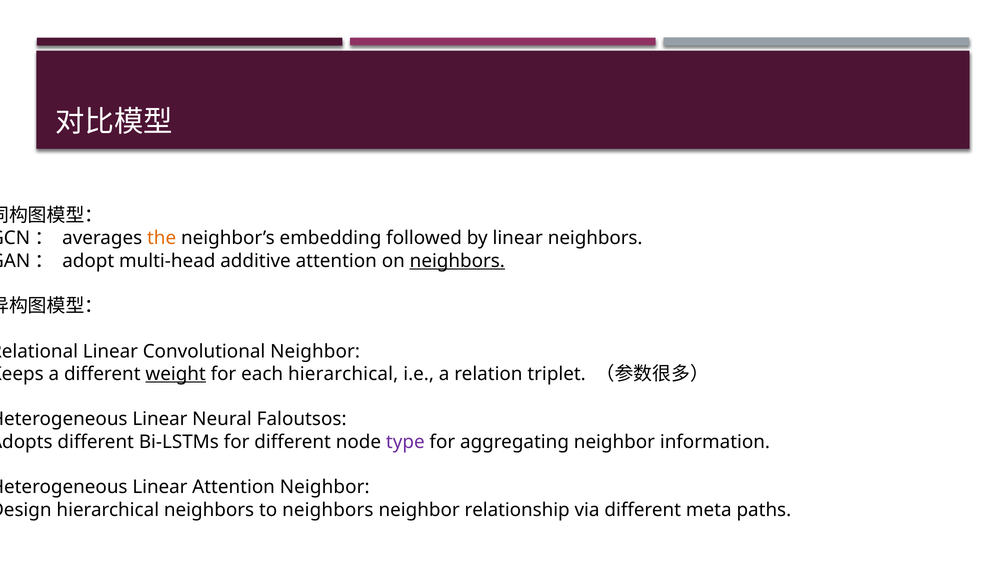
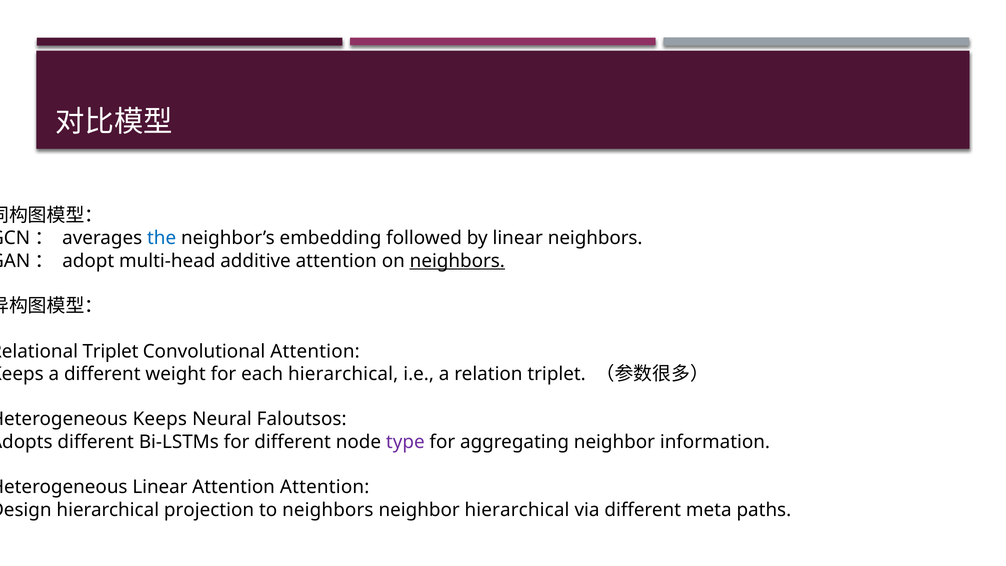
the colour: orange -> blue
Linear at (110, 351): Linear -> Triplet
Convolutional Neighbor: Neighbor -> Attention
weight underline: present -> none
Linear at (160, 419): Linear -> Keeps
Attention Neighbor: Neighbor -> Attention
hierarchical neighbors: neighbors -> projection
neighbor relationship: relationship -> hierarchical
